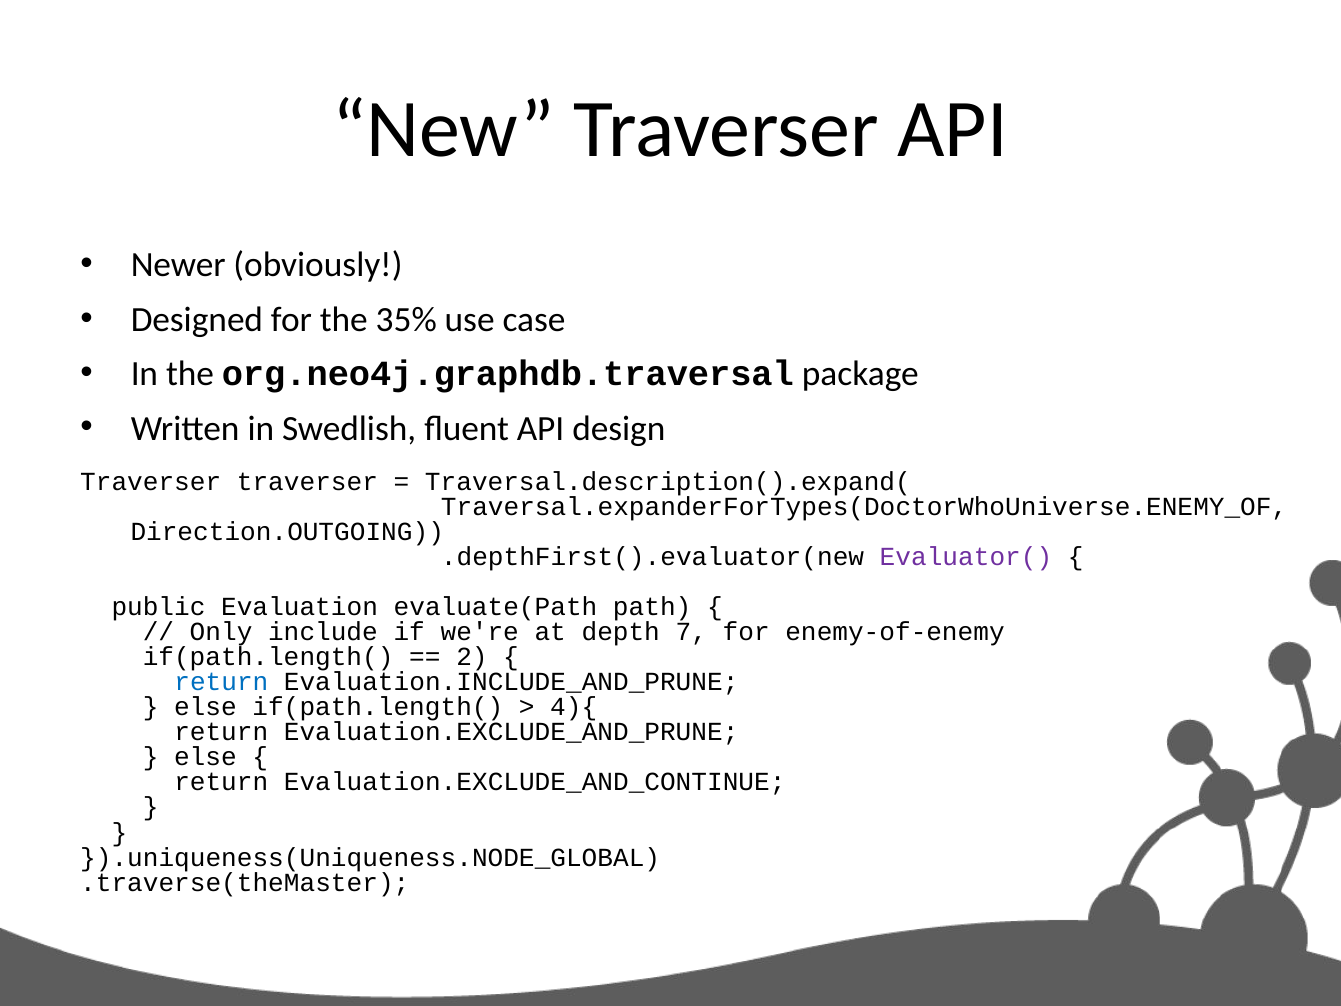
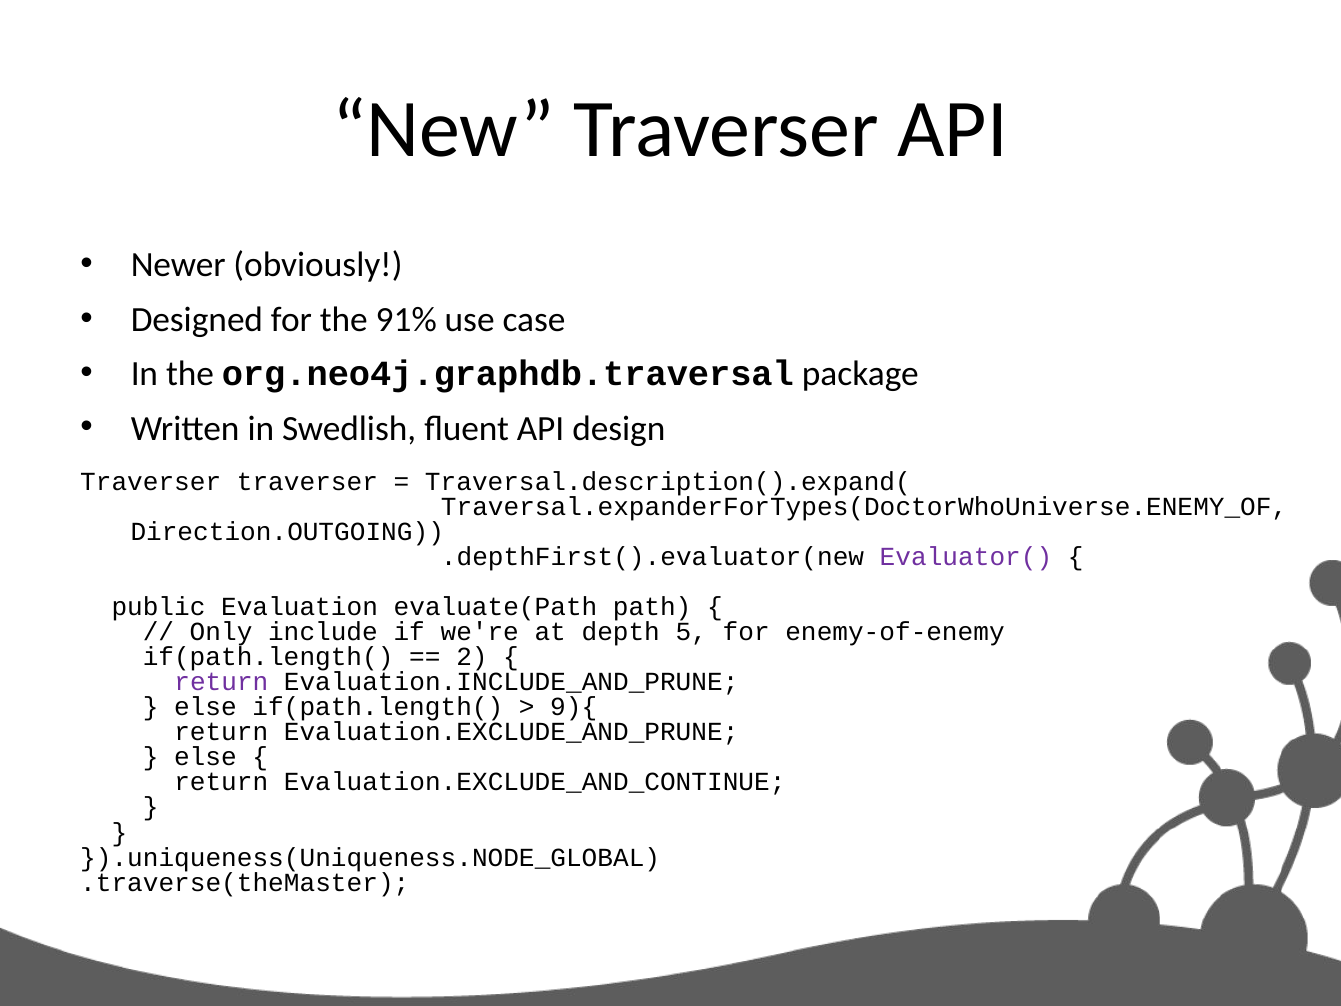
35%: 35% -> 91%
7: 7 -> 5
return at (221, 682) colour: blue -> purple
4){: 4){ -> 9){
